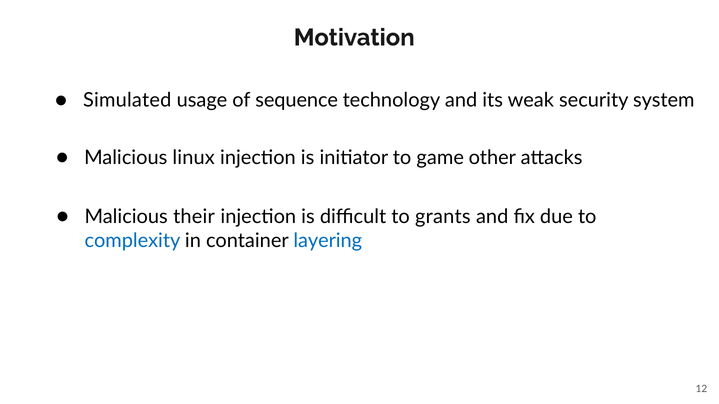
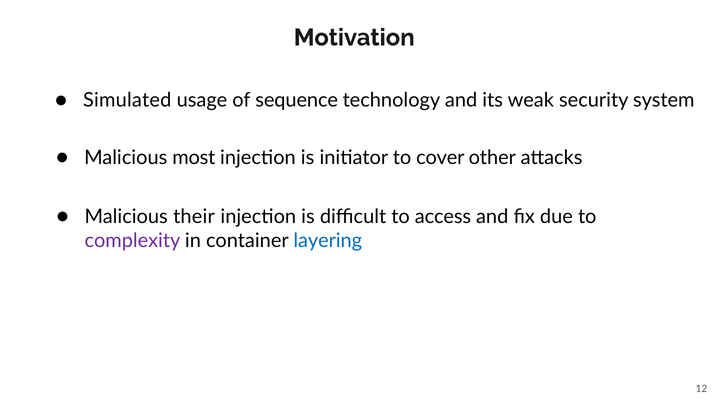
linux: linux -> most
game: game -> cover
grants: grants -> access
complexity colour: blue -> purple
